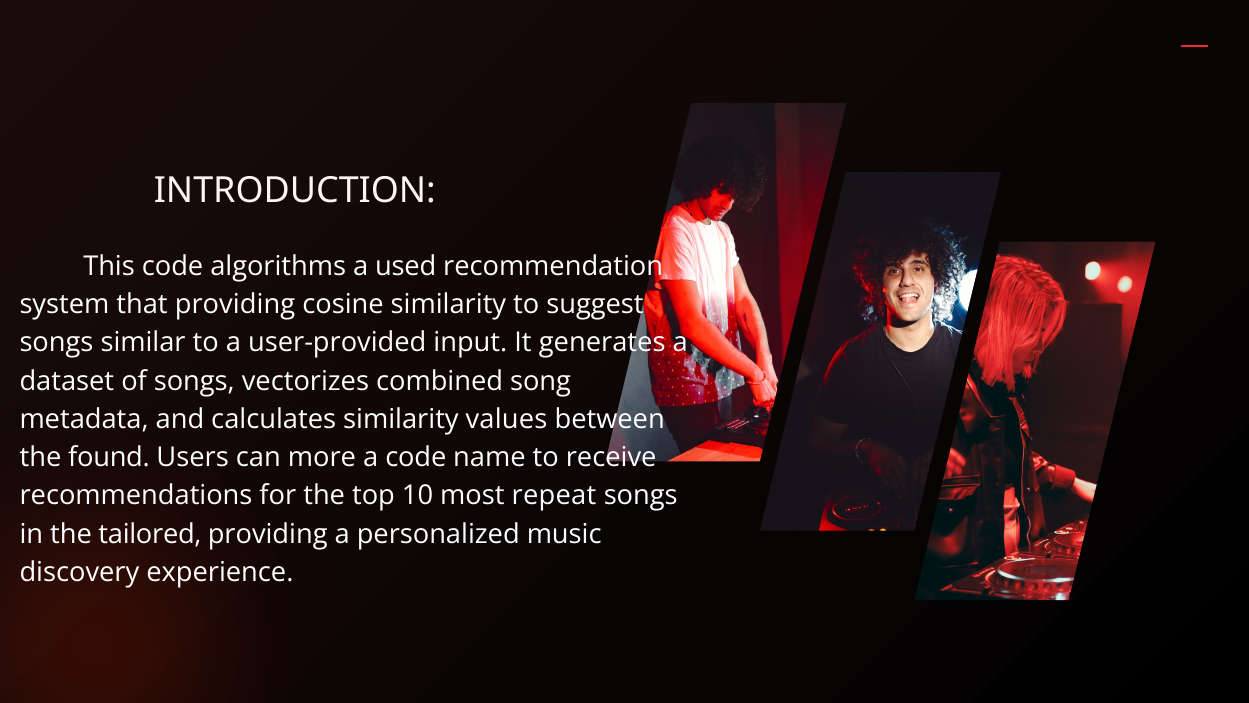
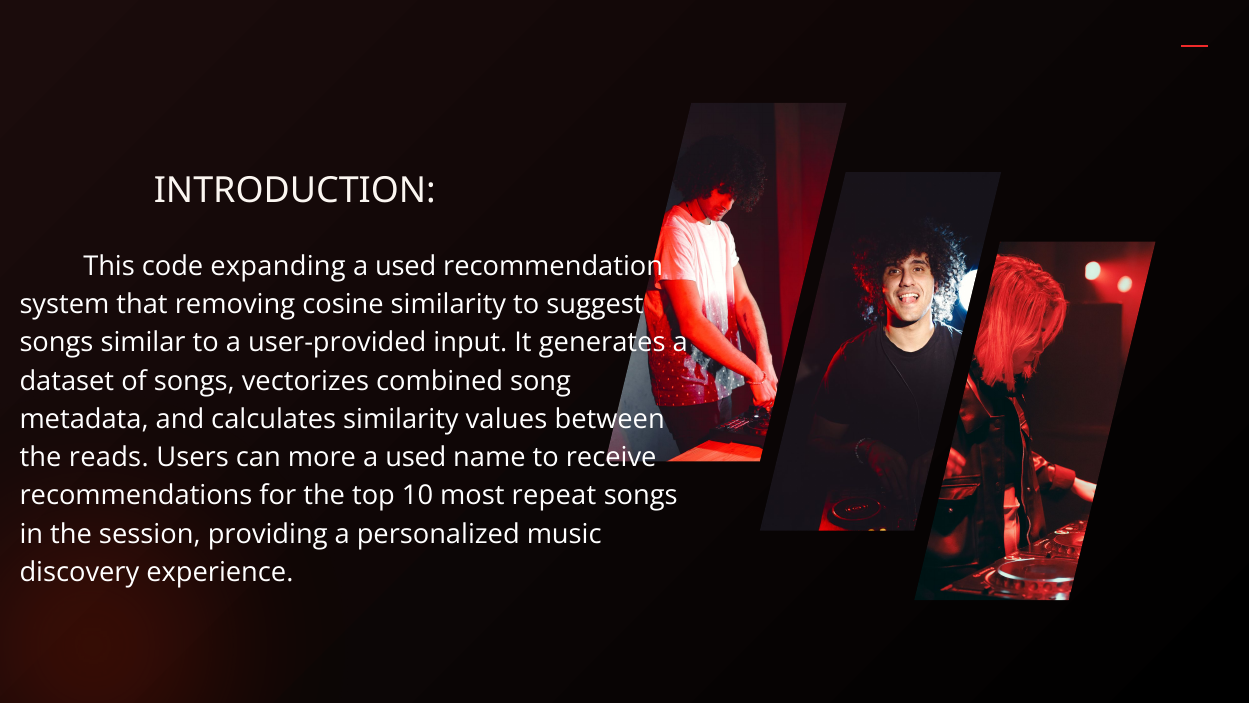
algorithms: algorithms -> expanding
that providing: providing -> removing
found: found -> reads
code at (416, 457): code -> used
tailored: tailored -> session
